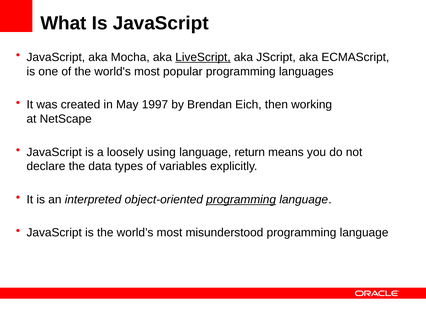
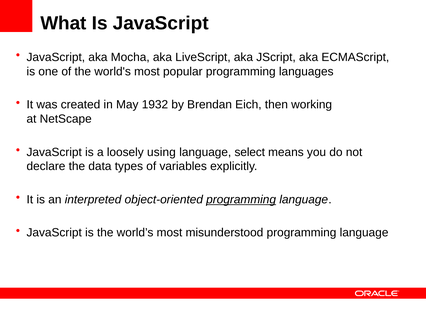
LiveScript underline: present -> none
1997: 1997 -> 1932
return: return -> select
